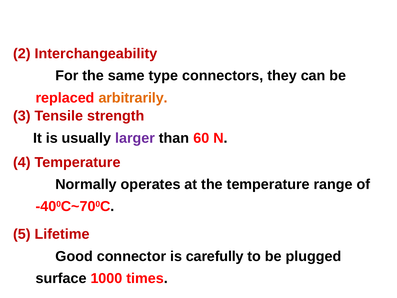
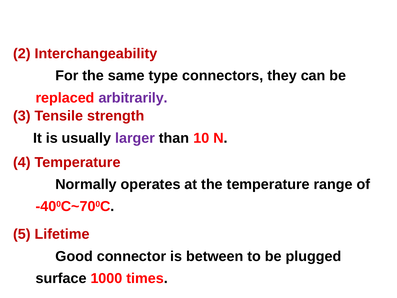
arbitrarily colour: orange -> purple
60: 60 -> 10
carefully: carefully -> between
